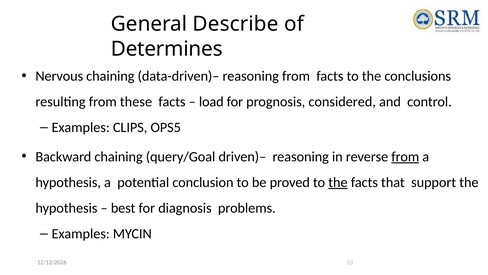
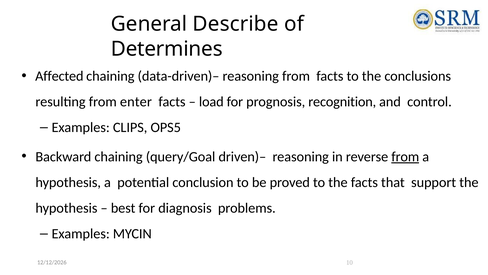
Nervous: Nervous -> Affected
these: these -> enter
considered: considered -> recognition
the at (338, 182) underline: present -> none
